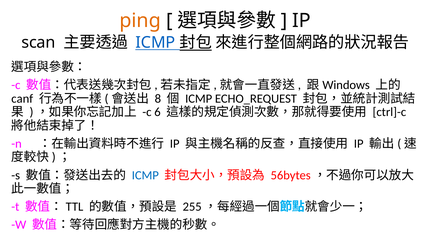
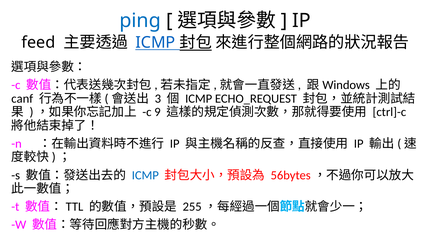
ping colour: orange -> blue
scan: scan -> feed
8: 8 -> 3
6: 6 -> 9
